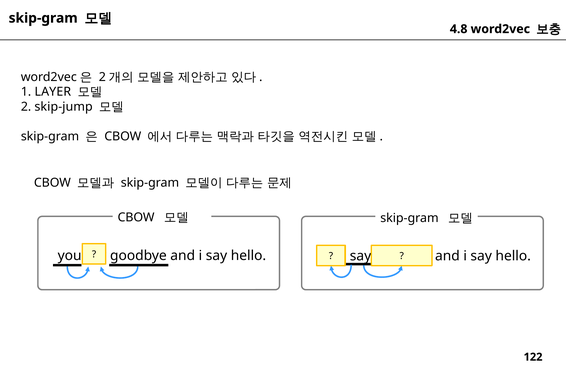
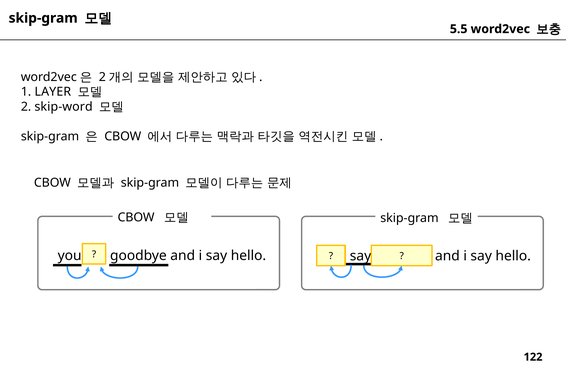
4.8: 4.8 -> 5.5
skip-jump: skip-jump -> skip-word
